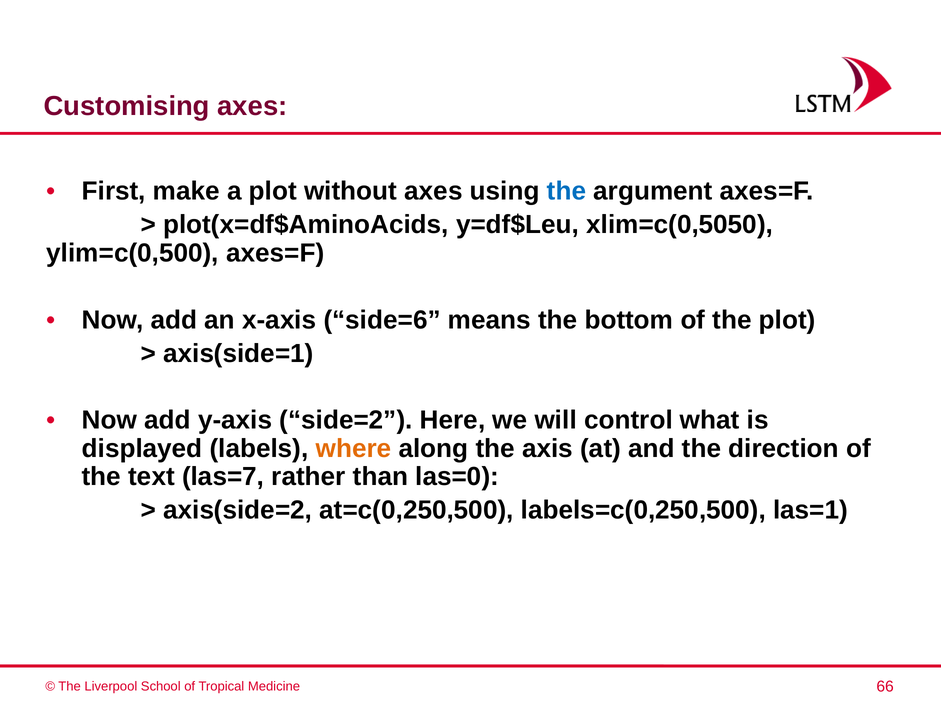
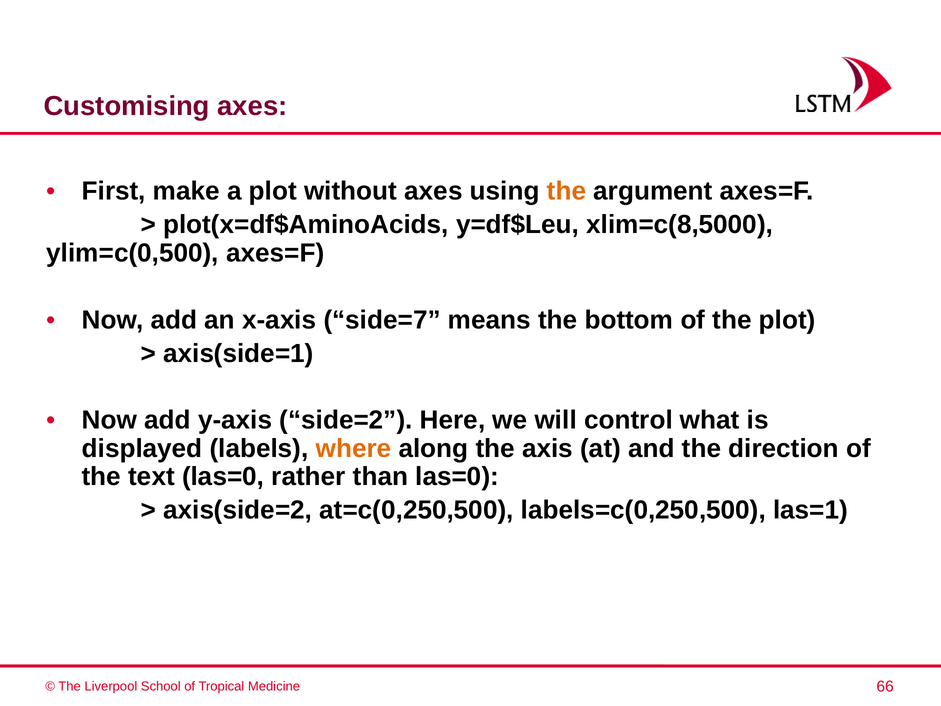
the at (567, 191) colour: blue -> orange
xlim=c(0,5050: xlim=c(0,5050 -> xlim=c(8,5000
side=6: side=6 -> side=7
text las=7: las=7 -> las=0
